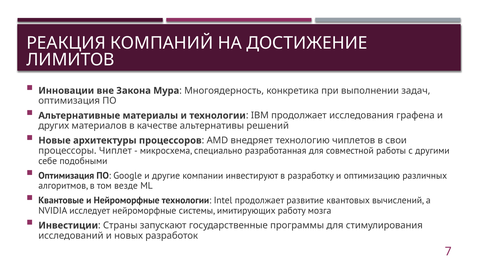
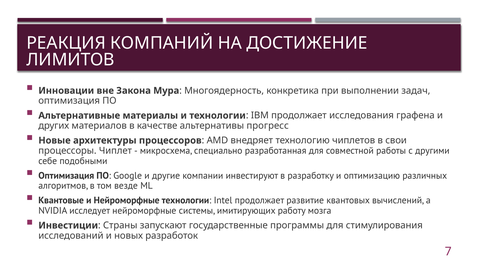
решений: решений -> прогресс
